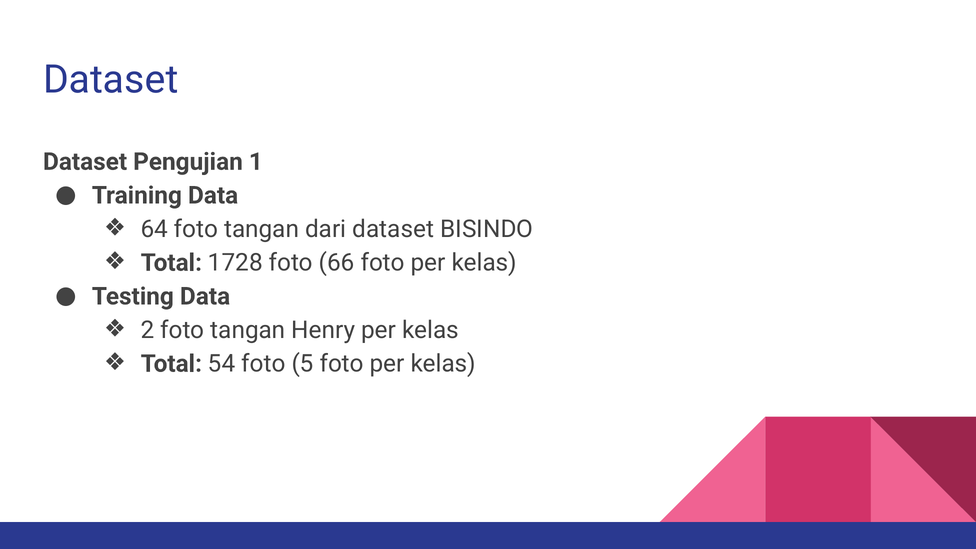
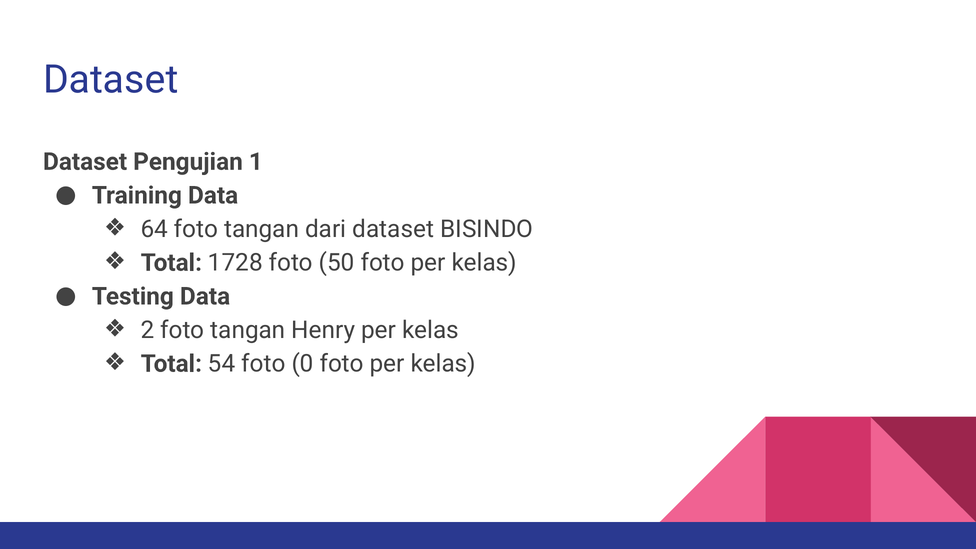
66: 66 -> 50
5: 5 -> 0
